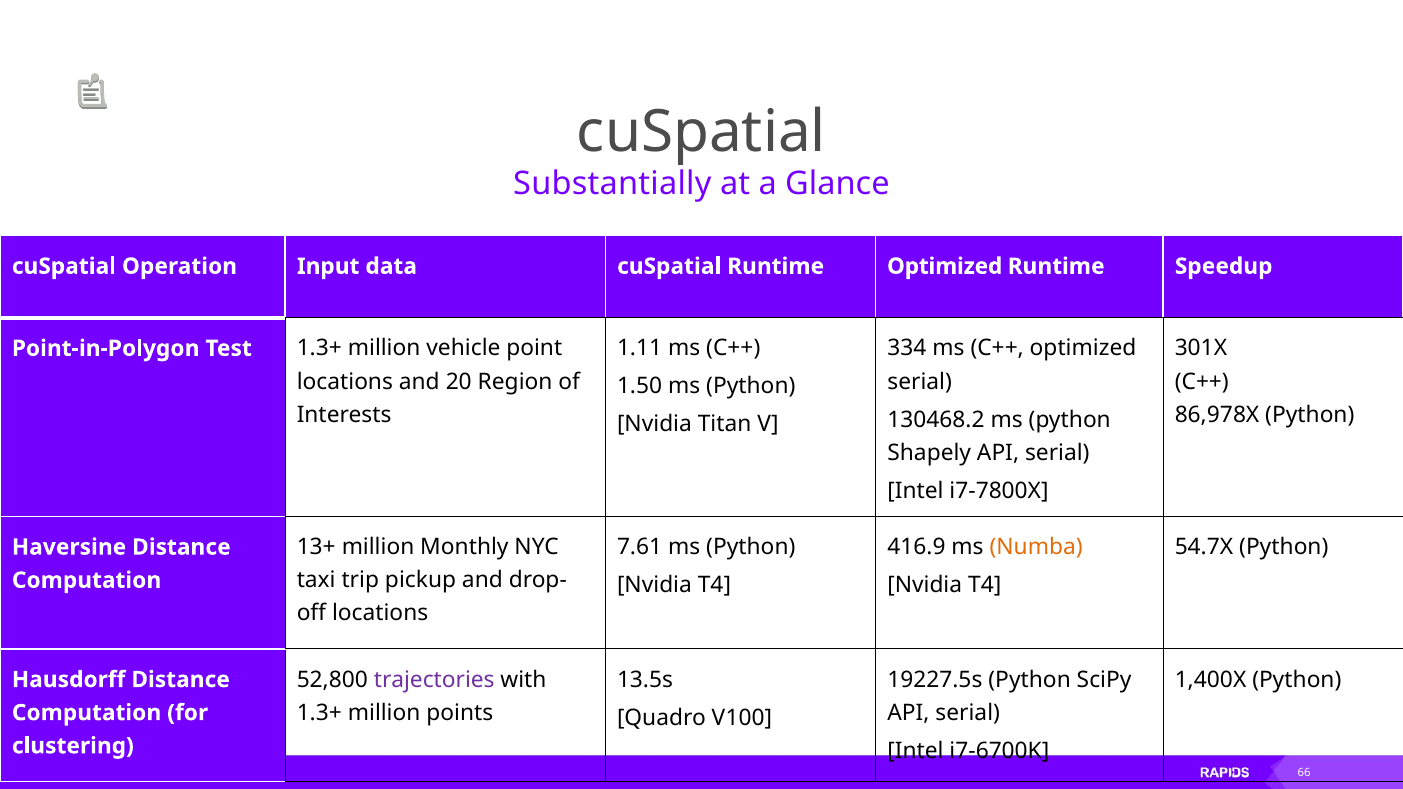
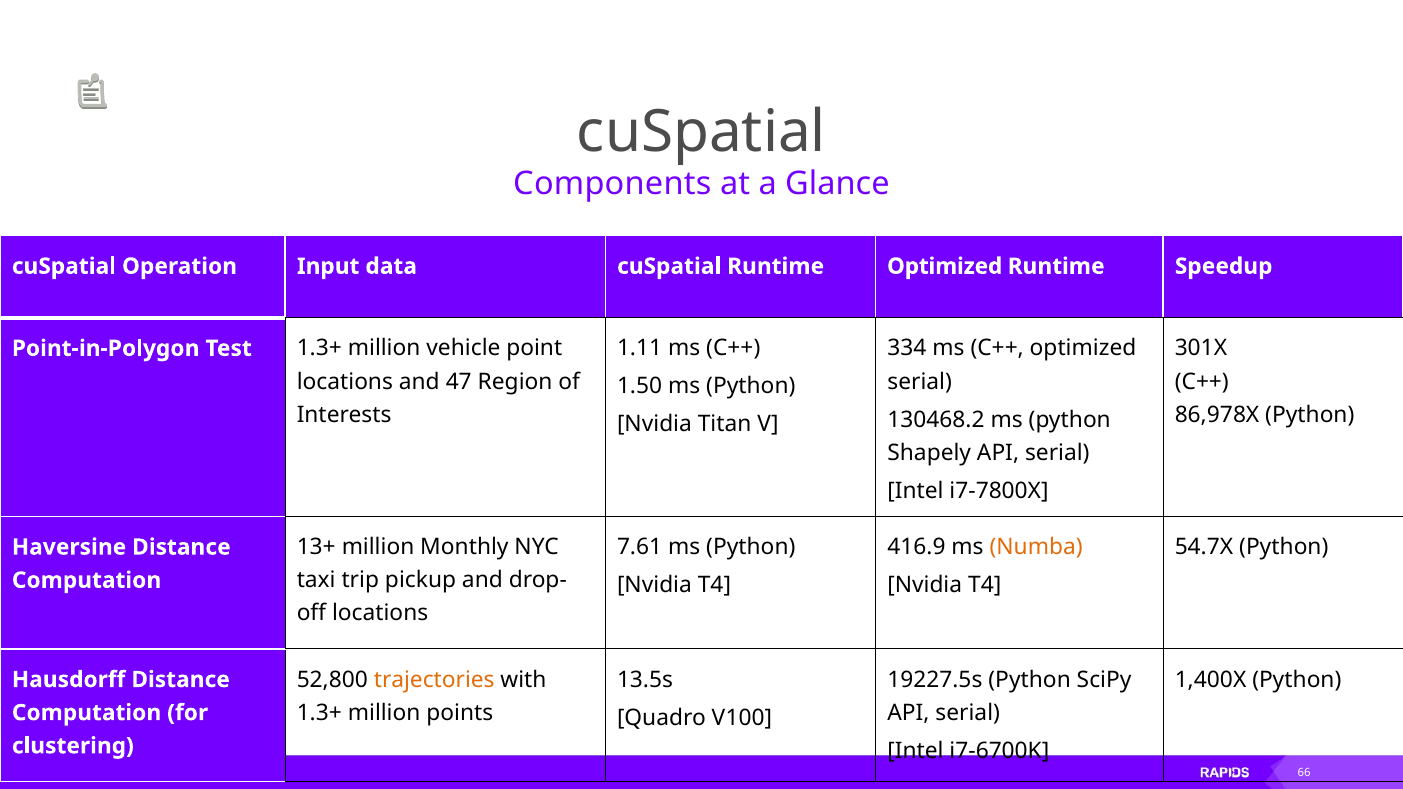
Substantially: Substantially -> Components
20: 20 -> 47
trajectories colour: purple -> orange
